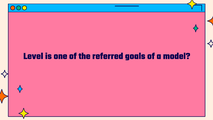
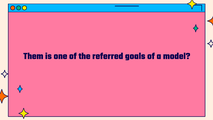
Level: Level -> Them
